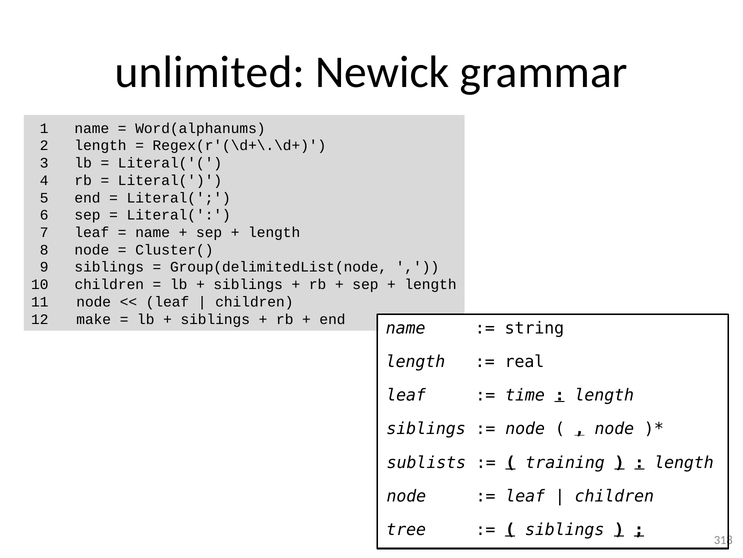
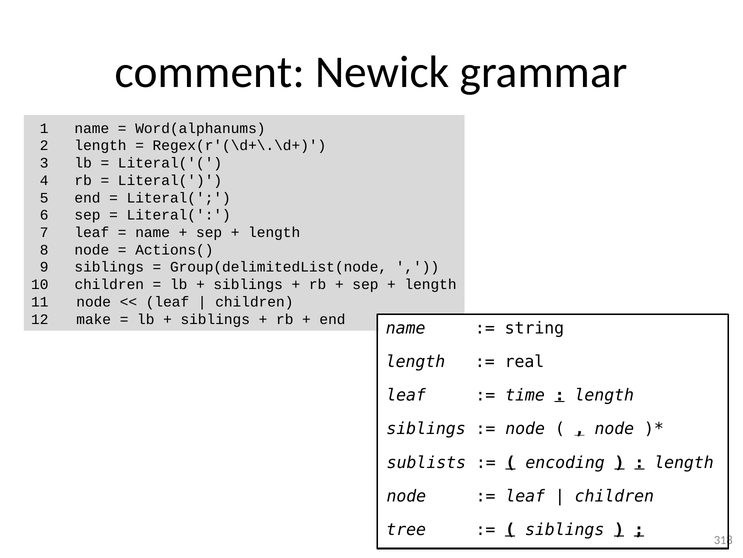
unlimited: unlimited -> comment
Cluster(: Cluster( -> Actions(
training: training -> encoding
